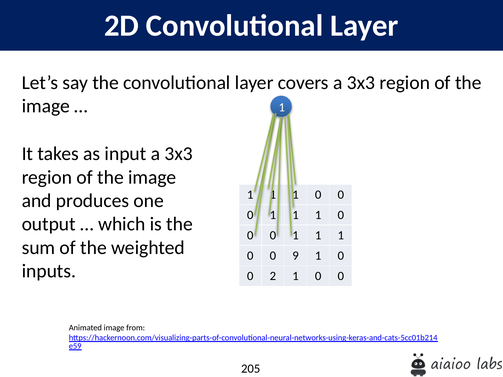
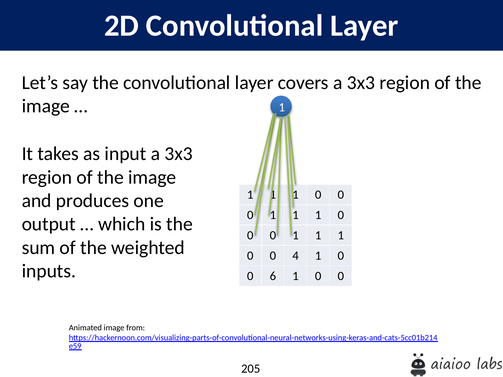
9: 9 -> 4
2: 2 -> 6
